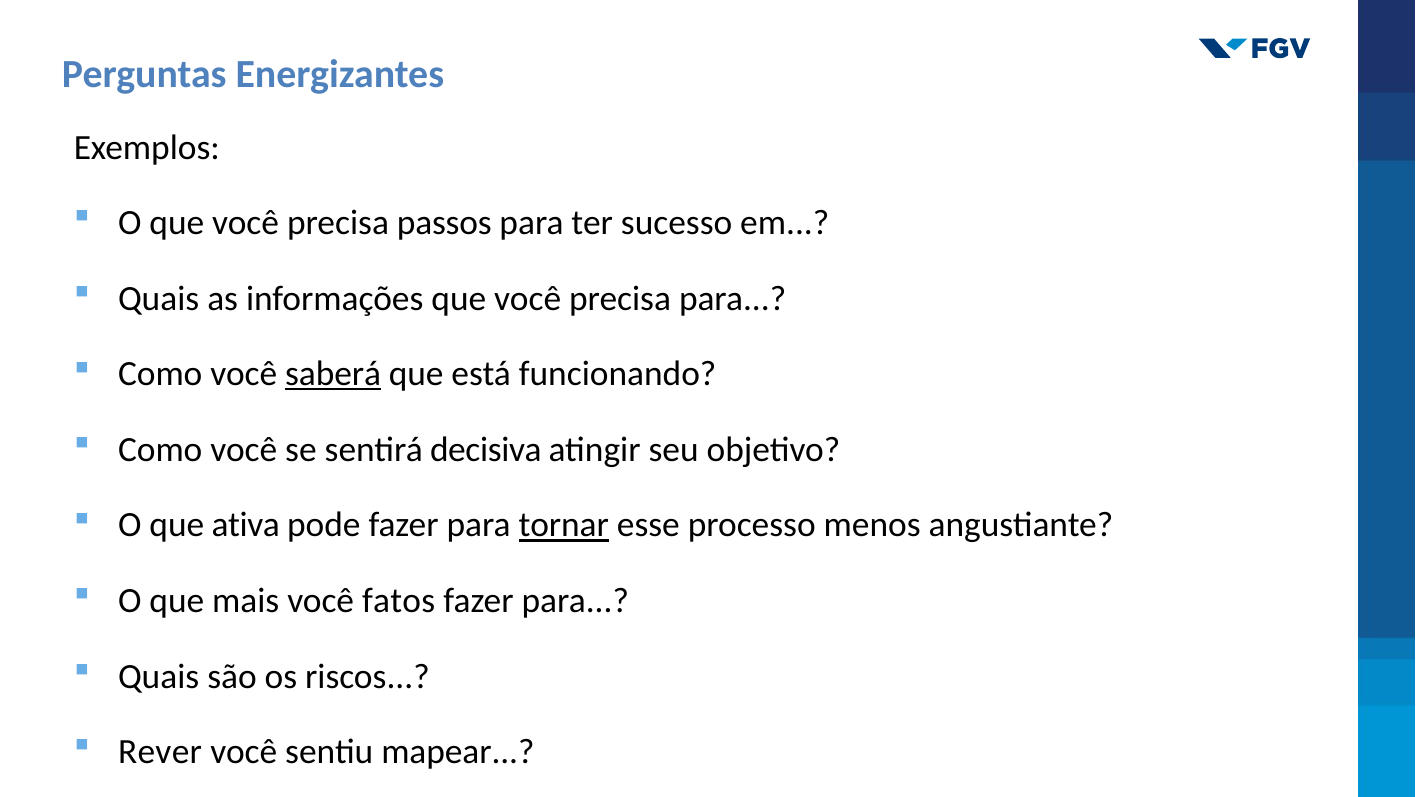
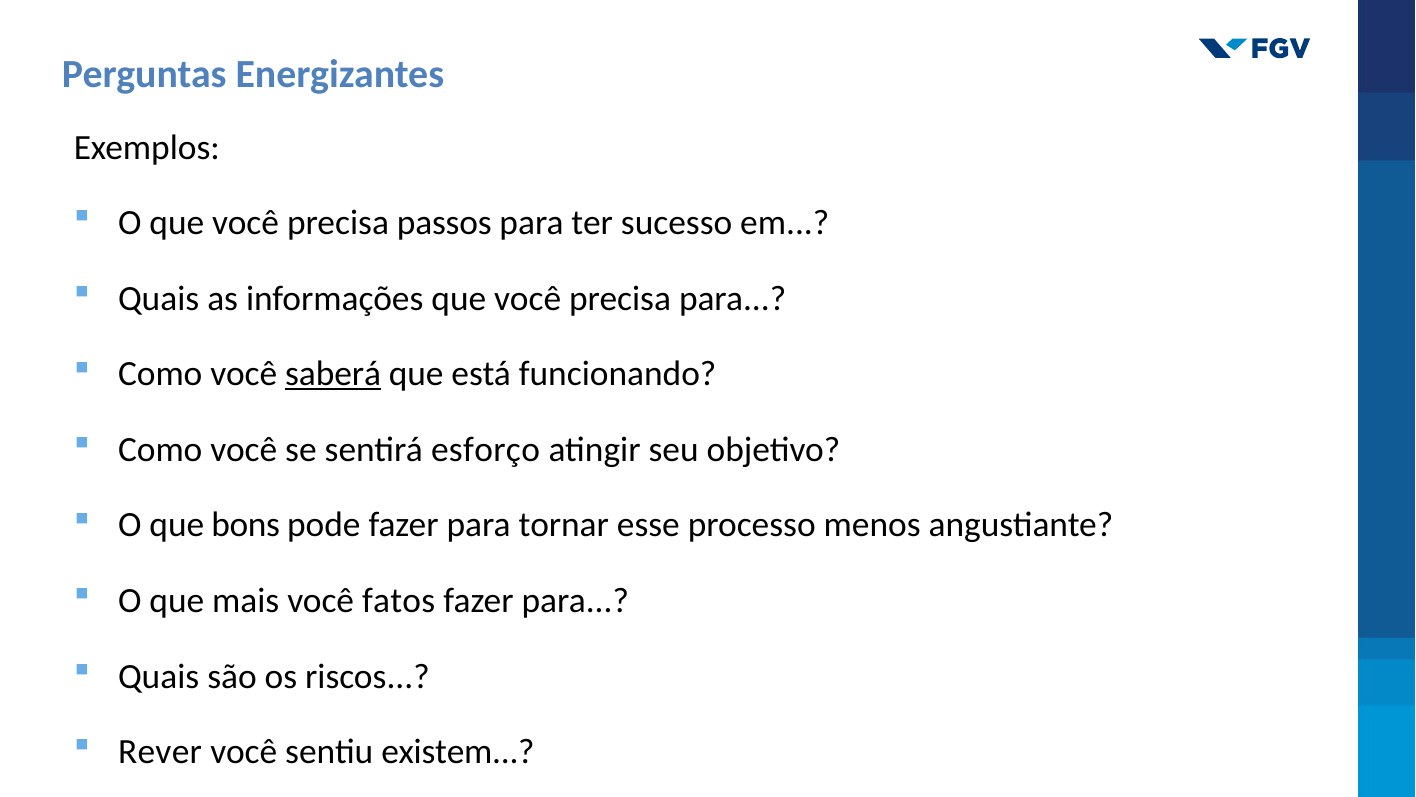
decisiva: decisiva -> esforço
ativa: ativa -> bons
tornar underline: present -> none
mapear: mapear -> existem
